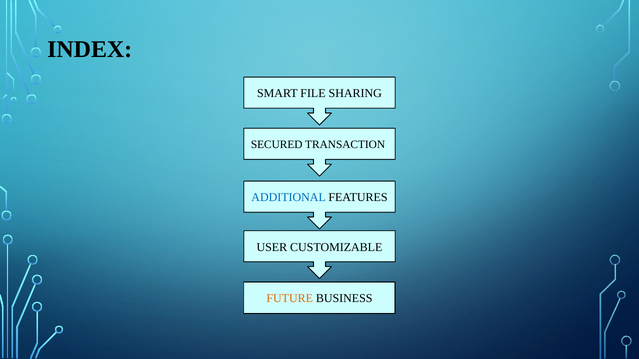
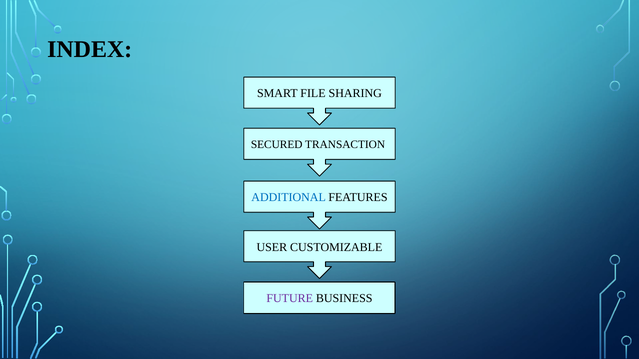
FUTURE colour: orange -> purple
